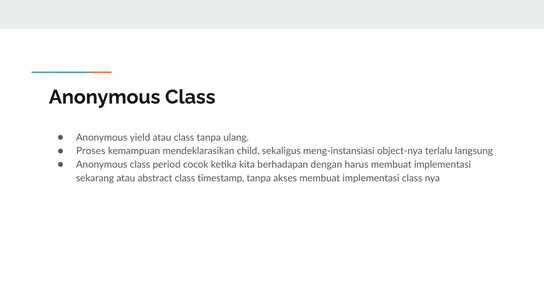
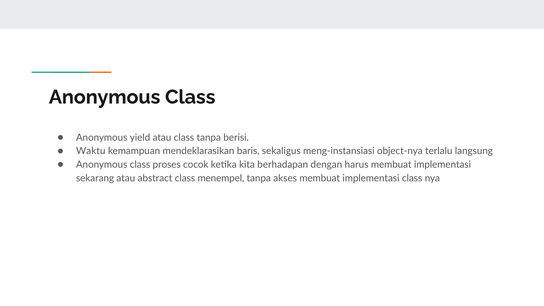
ulang: ulang -> berisi
Proses: Proses -> Waktu
child: child -> baris
period: period -> proses
timestamp: timestamp -> menempel
